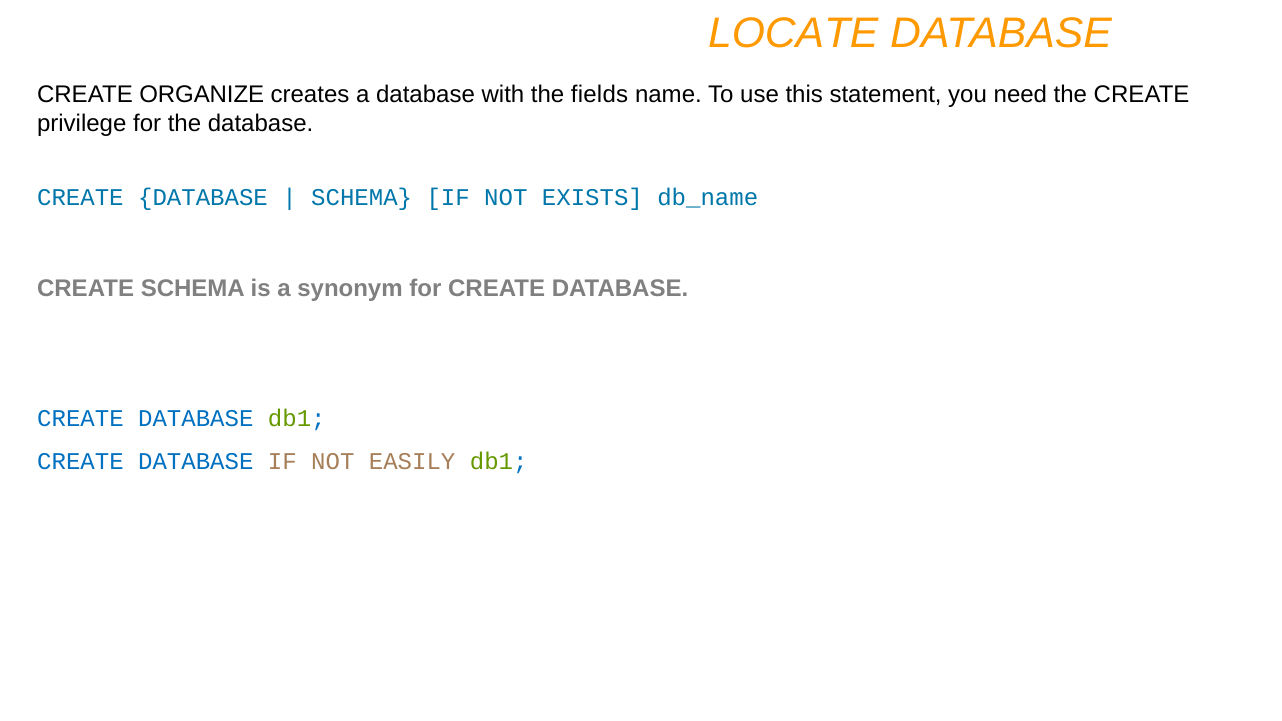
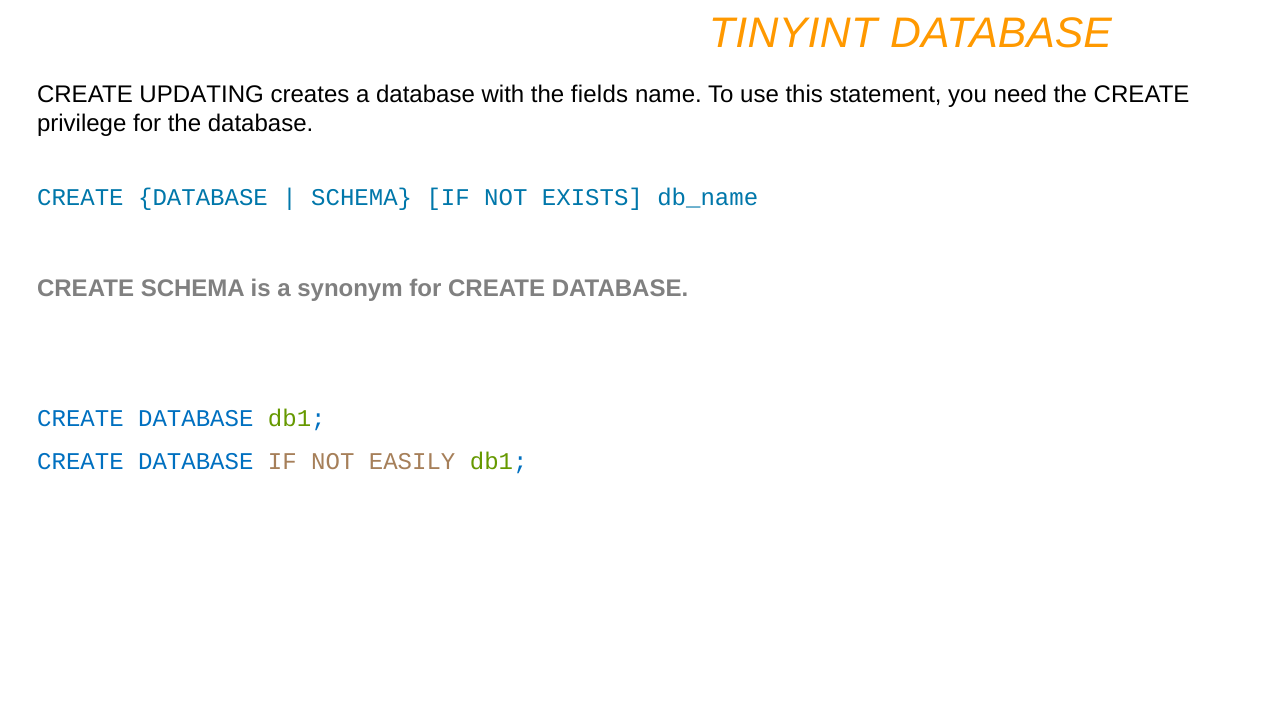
LOCATE: LOCATE -> TINYINT
ORGANIZE: ORGANIZE -> UPDATING
